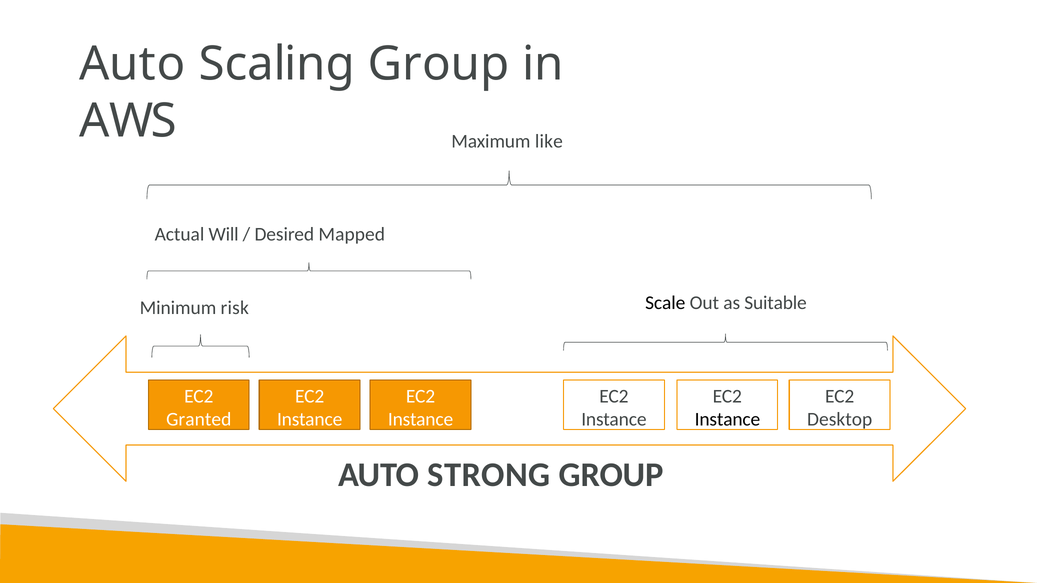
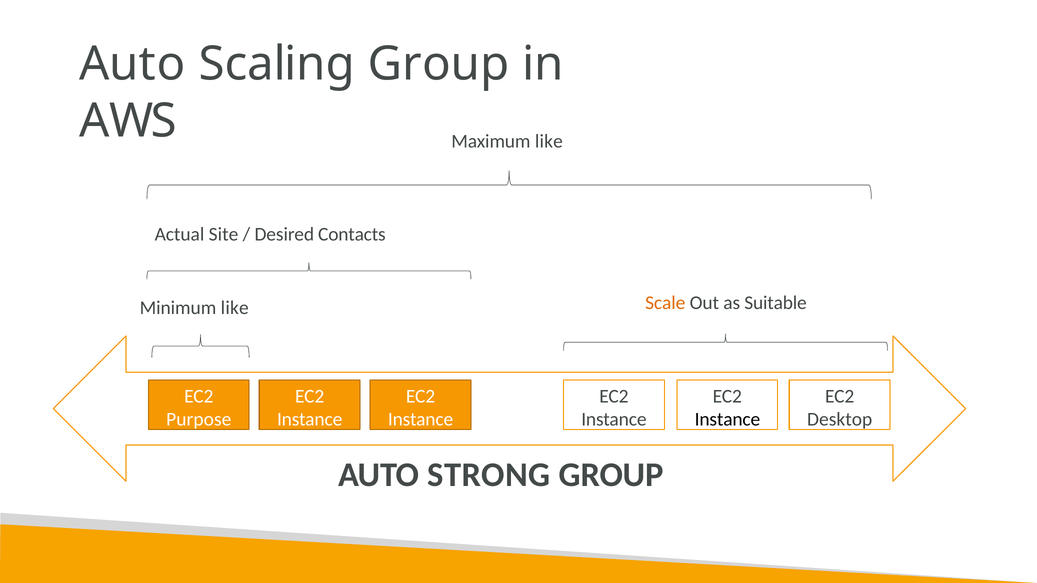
Will: Will -> Site
Mapped: Mapped -> Contacts
Scale colour: black -> orange
Minimum risk: risk -> like
Granted: Granted -> Purpose
